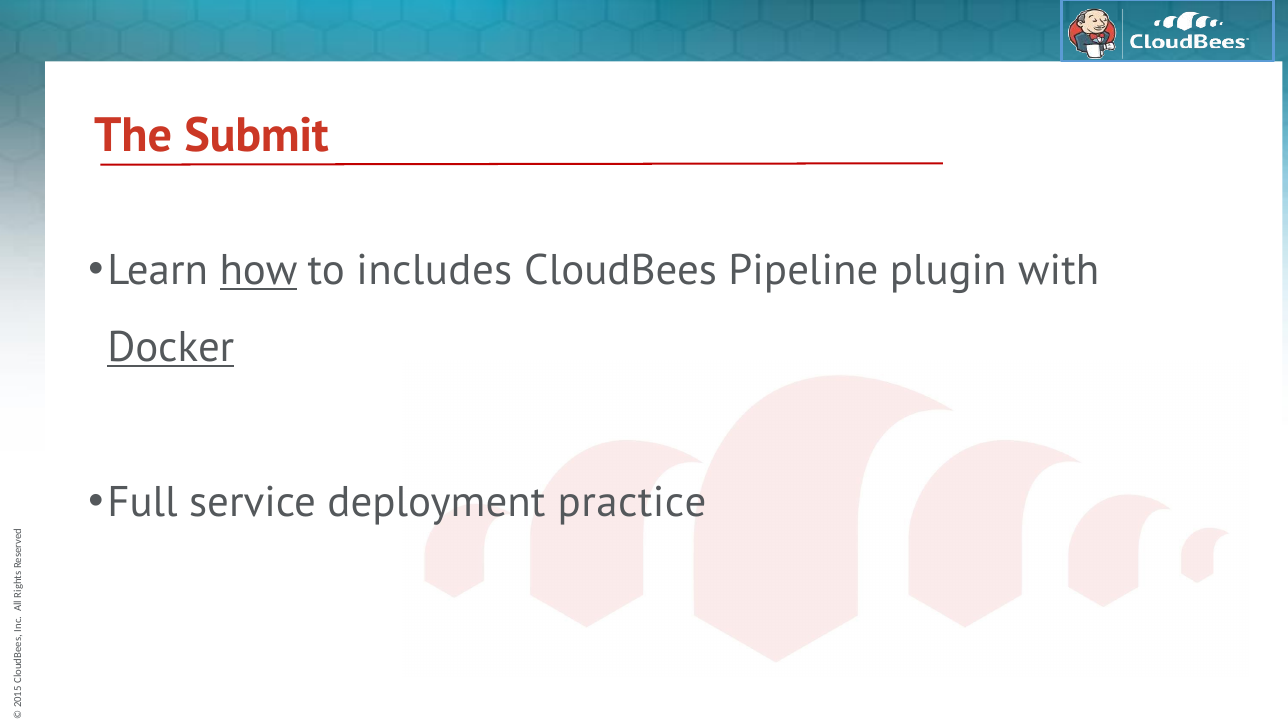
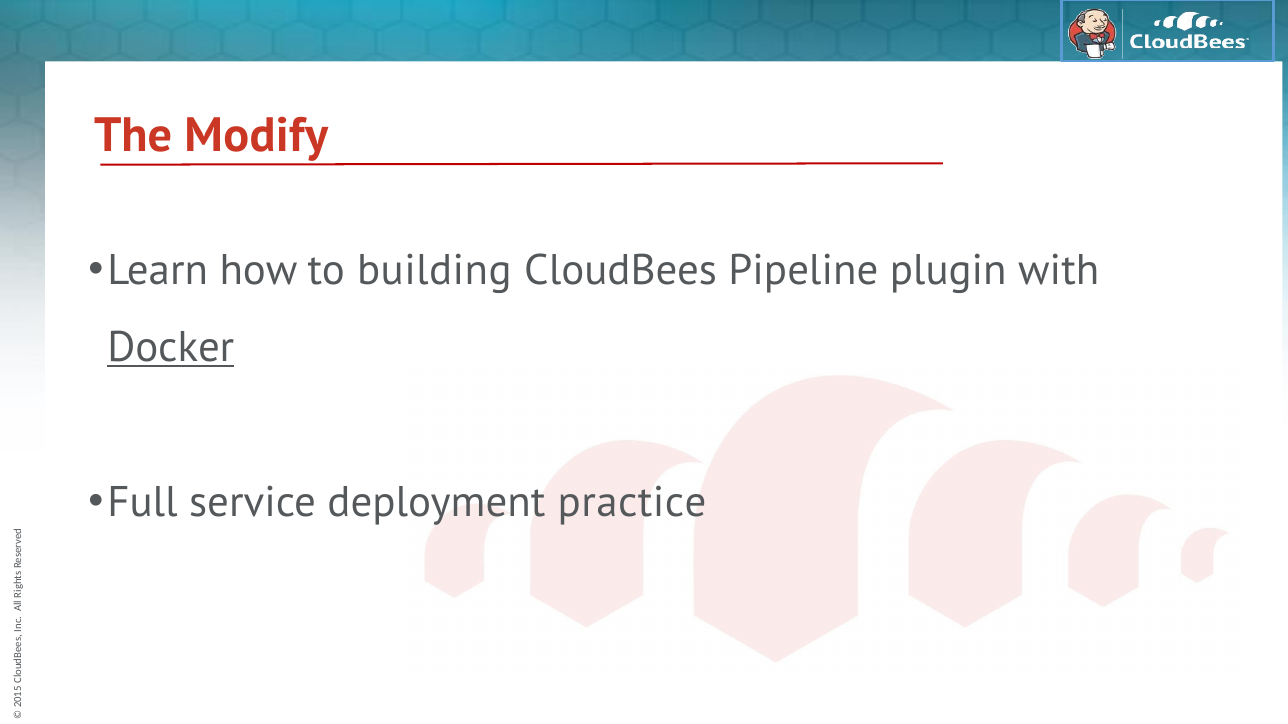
Submit: Submit -> Modify
how underline: present -> none
includes: includes -> building
